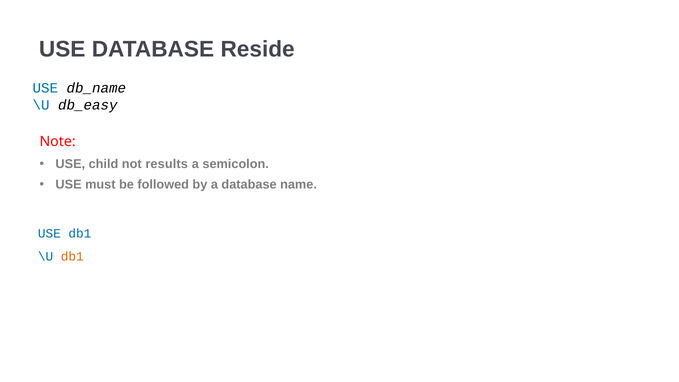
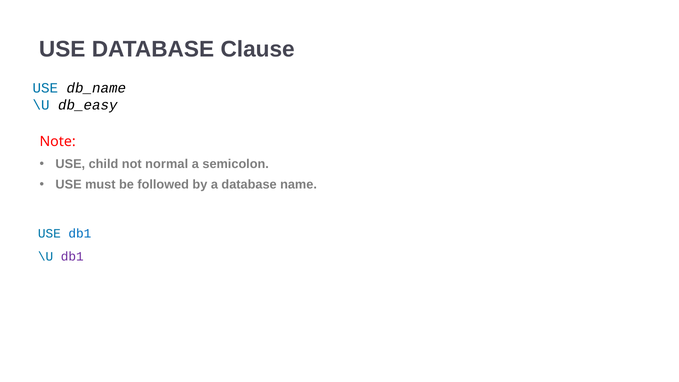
Reside: Reside -> Clause
results: results -> normal
db1 at (72, 257) colour: orange -> purple
